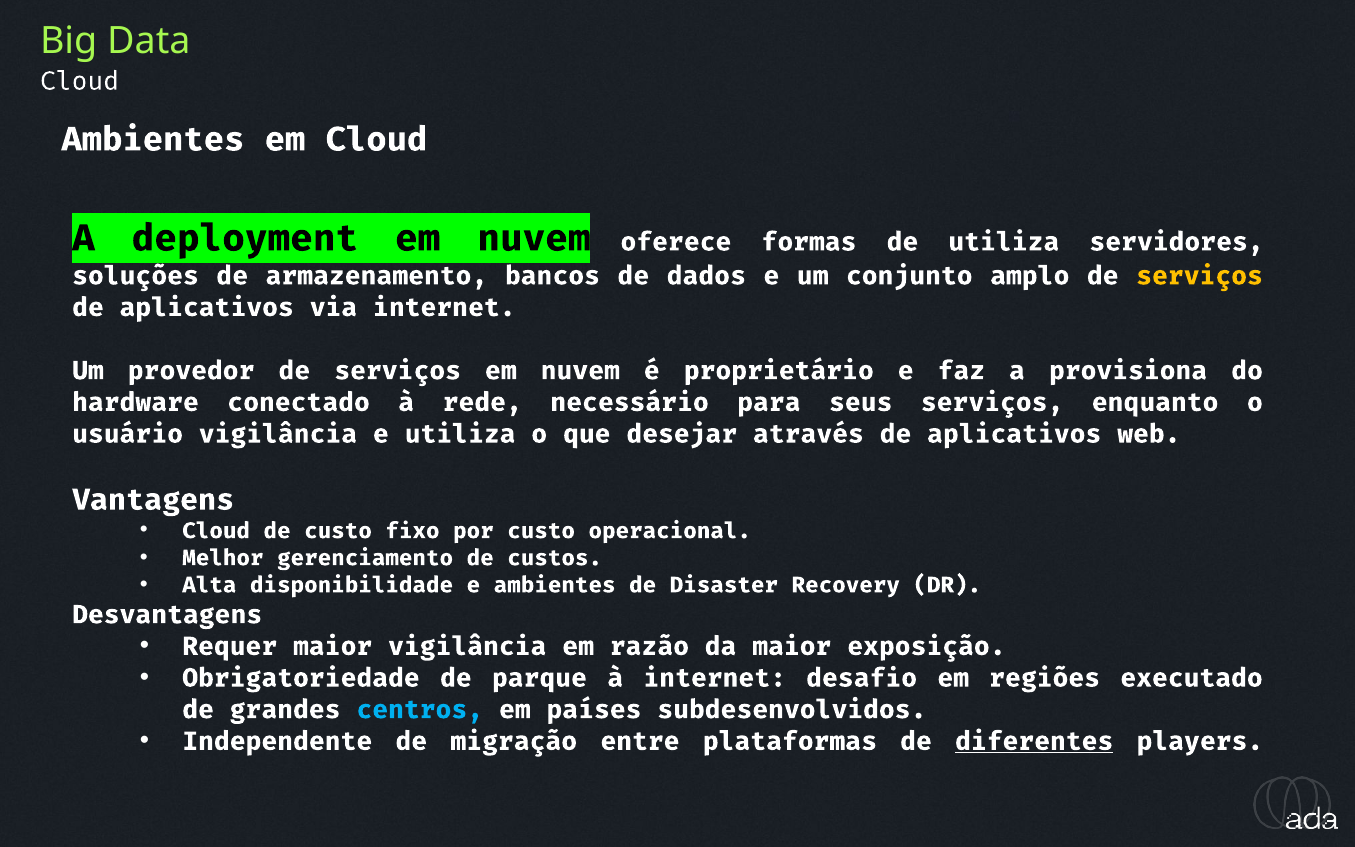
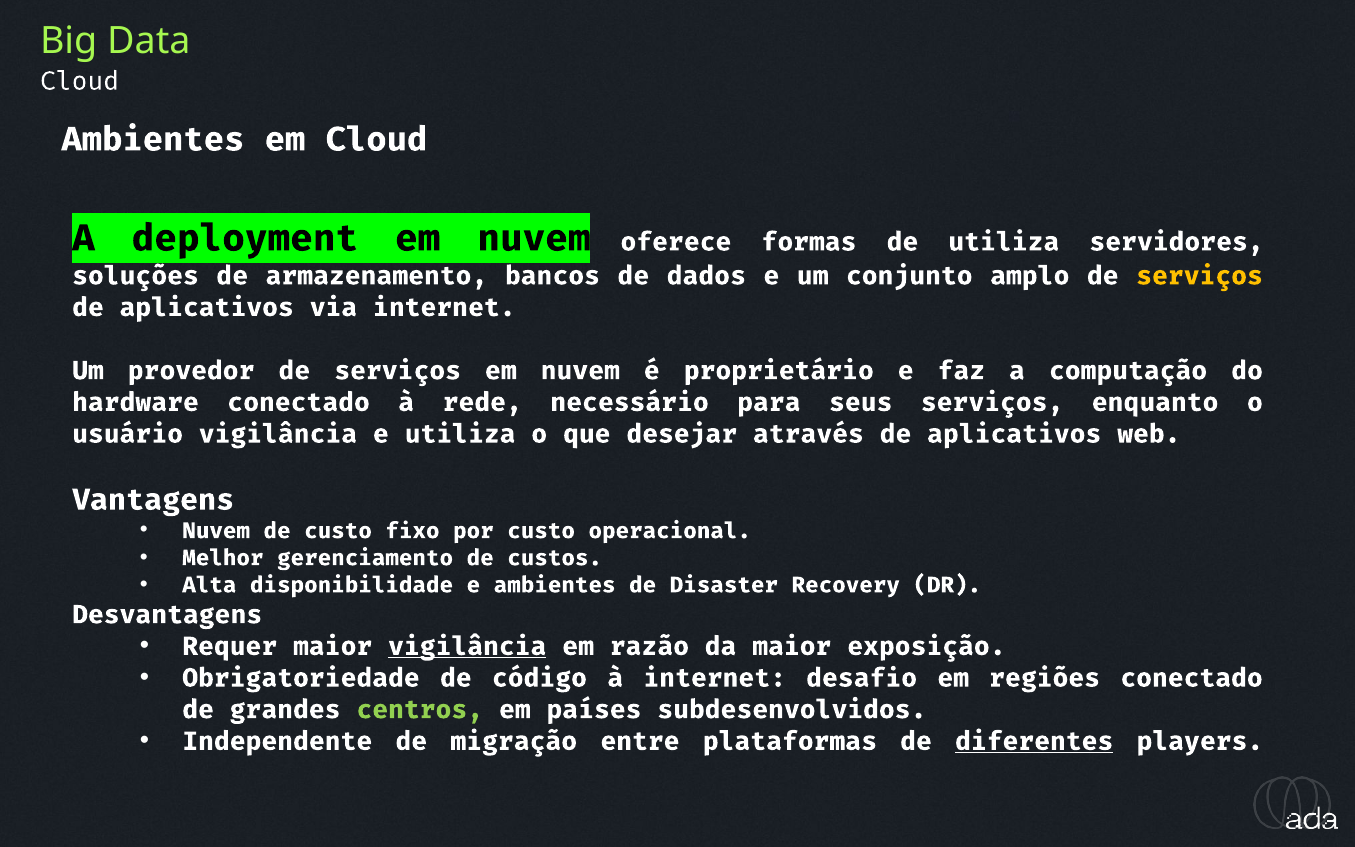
provisiona: provisiona -> computação
Cloud at (216, 531): Cloud -> Nuvem
vigilância at (467, 646) underline: none -> present
parque: parque -> código
regiões executado: executado -> conectado
centros colour: light blue -> light green
